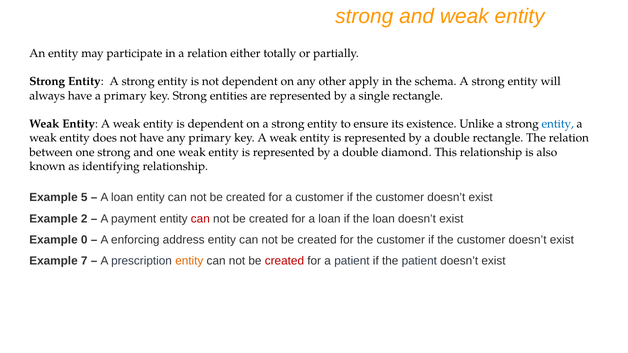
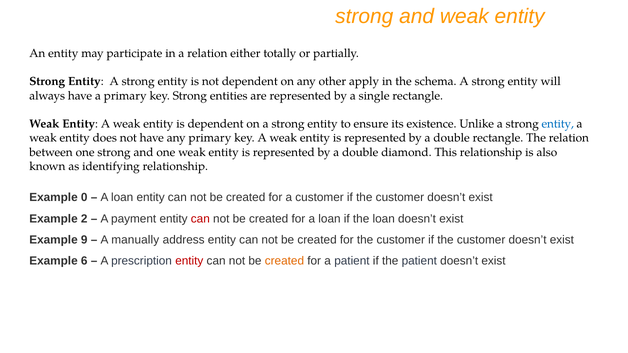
5: 5 -> 0
0: 0 -> 9
enforcing: enforcing -> manually
7: 7 -> 6
entity at (189, 261) colour: orange -> red
created at (284, 261) colour: red -> orange
